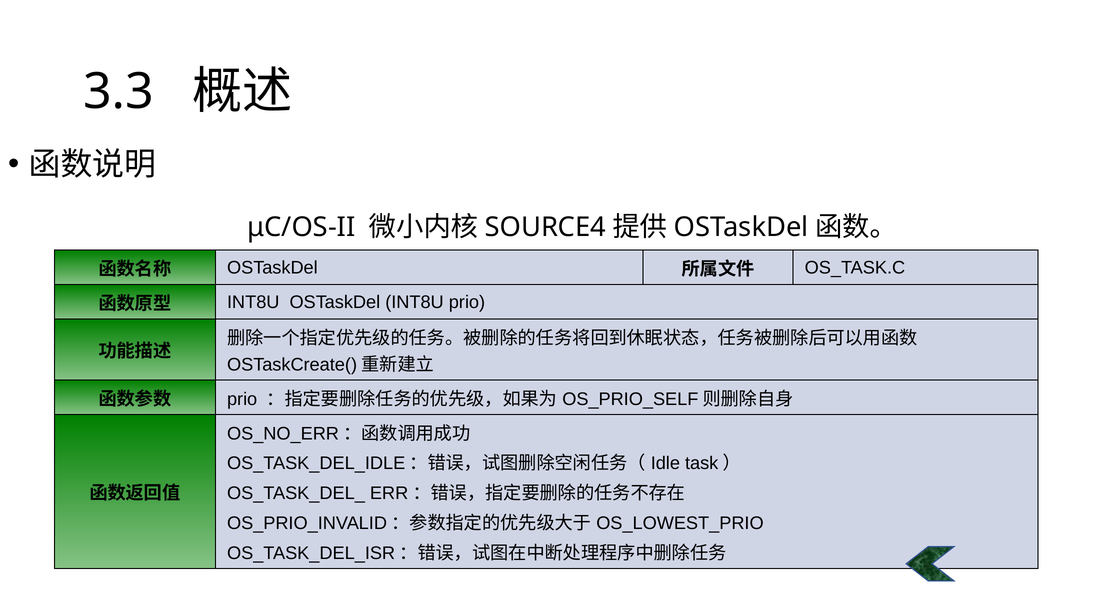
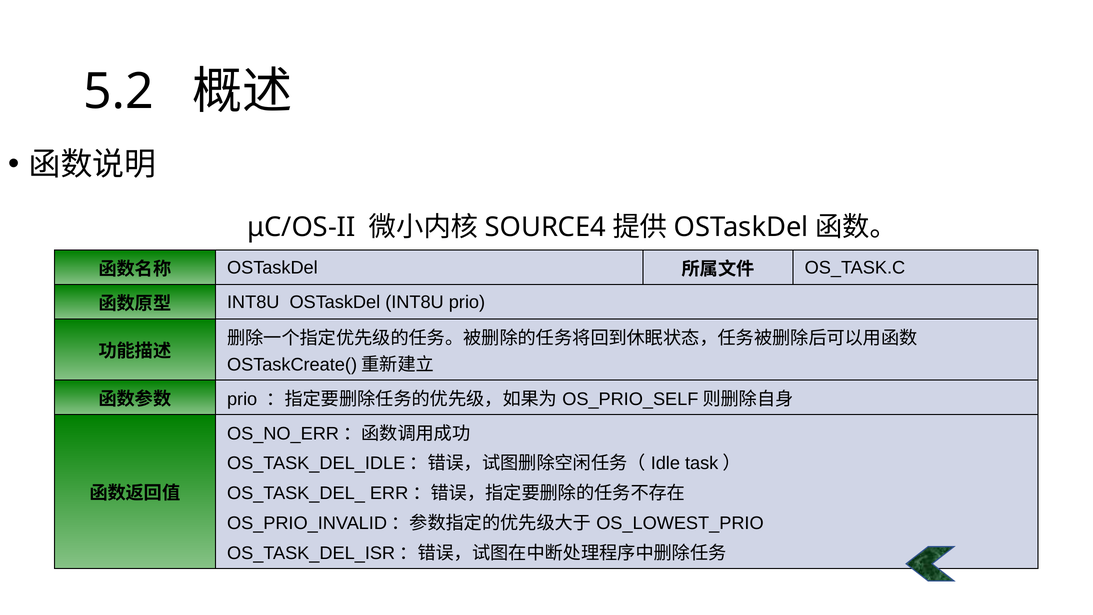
3.3: 3.3 -> 5.2
